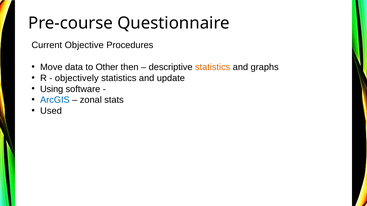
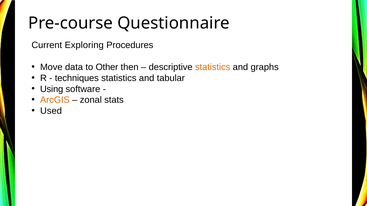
Objective: Objective -> Exploring
objectively: objectively -> techniques
update: update -> tabular
ArcGIS colour: blue -> orange
